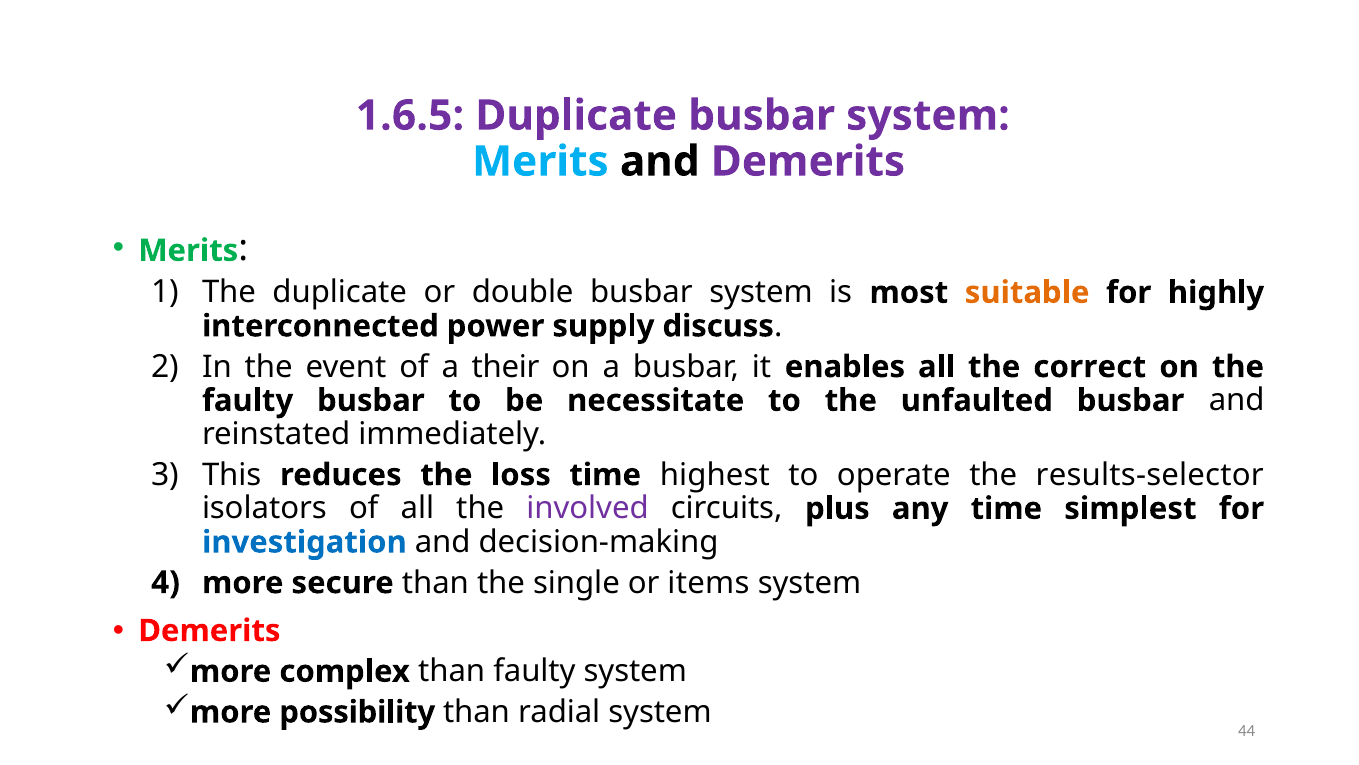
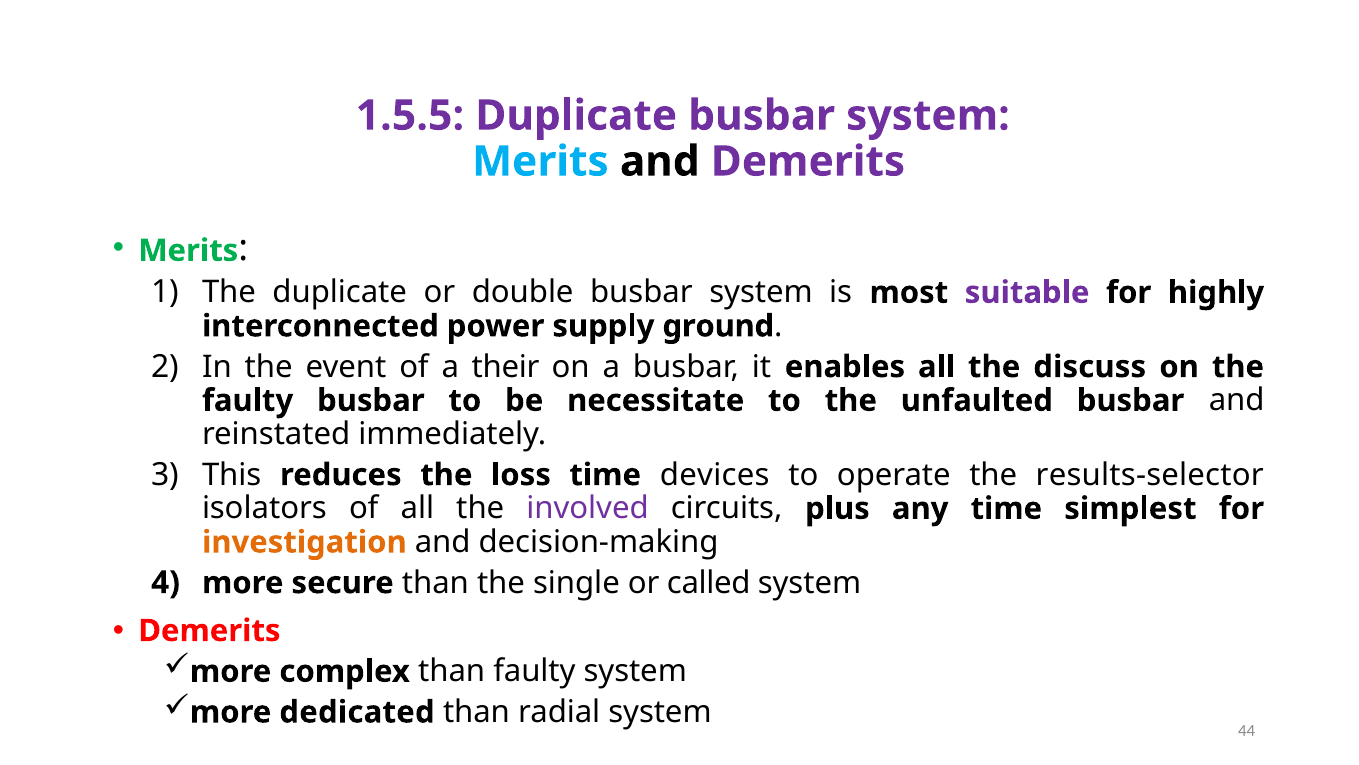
1.6.5: 1.6.5 -> 1.5.5
suitable colour: orange -> purple
discuss: discuss -> ground
correct: correct -> discuss
highest: highest -> devices
investigation colour: blue -> orange
items: items -> called
possibility: possibility -> dedicated
